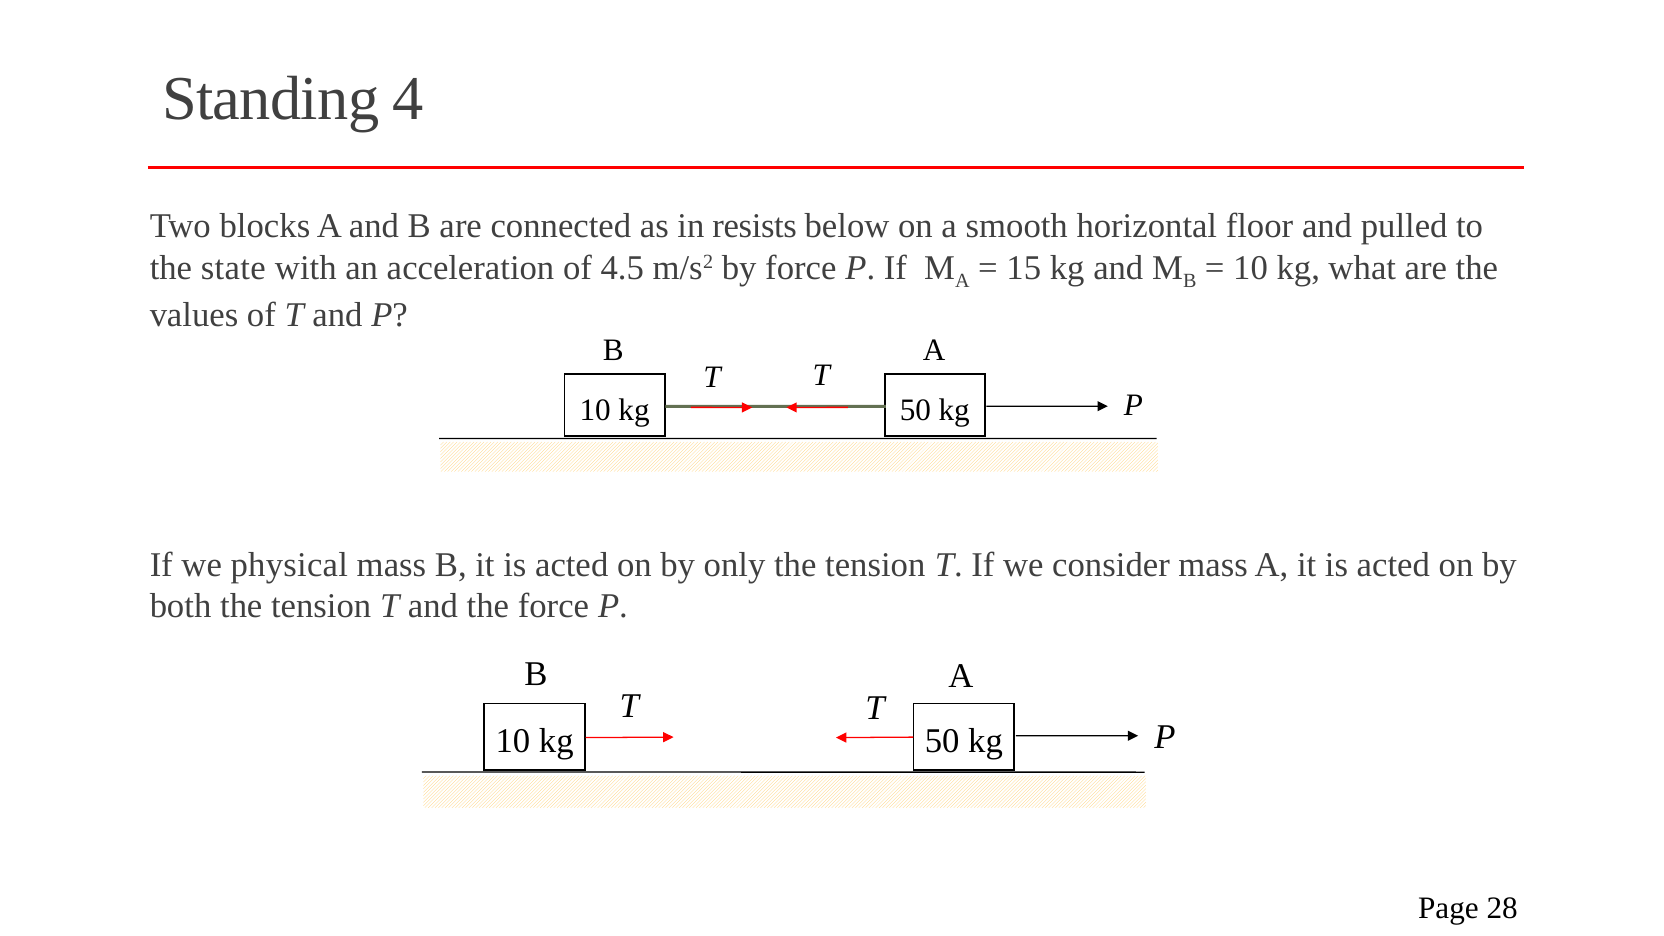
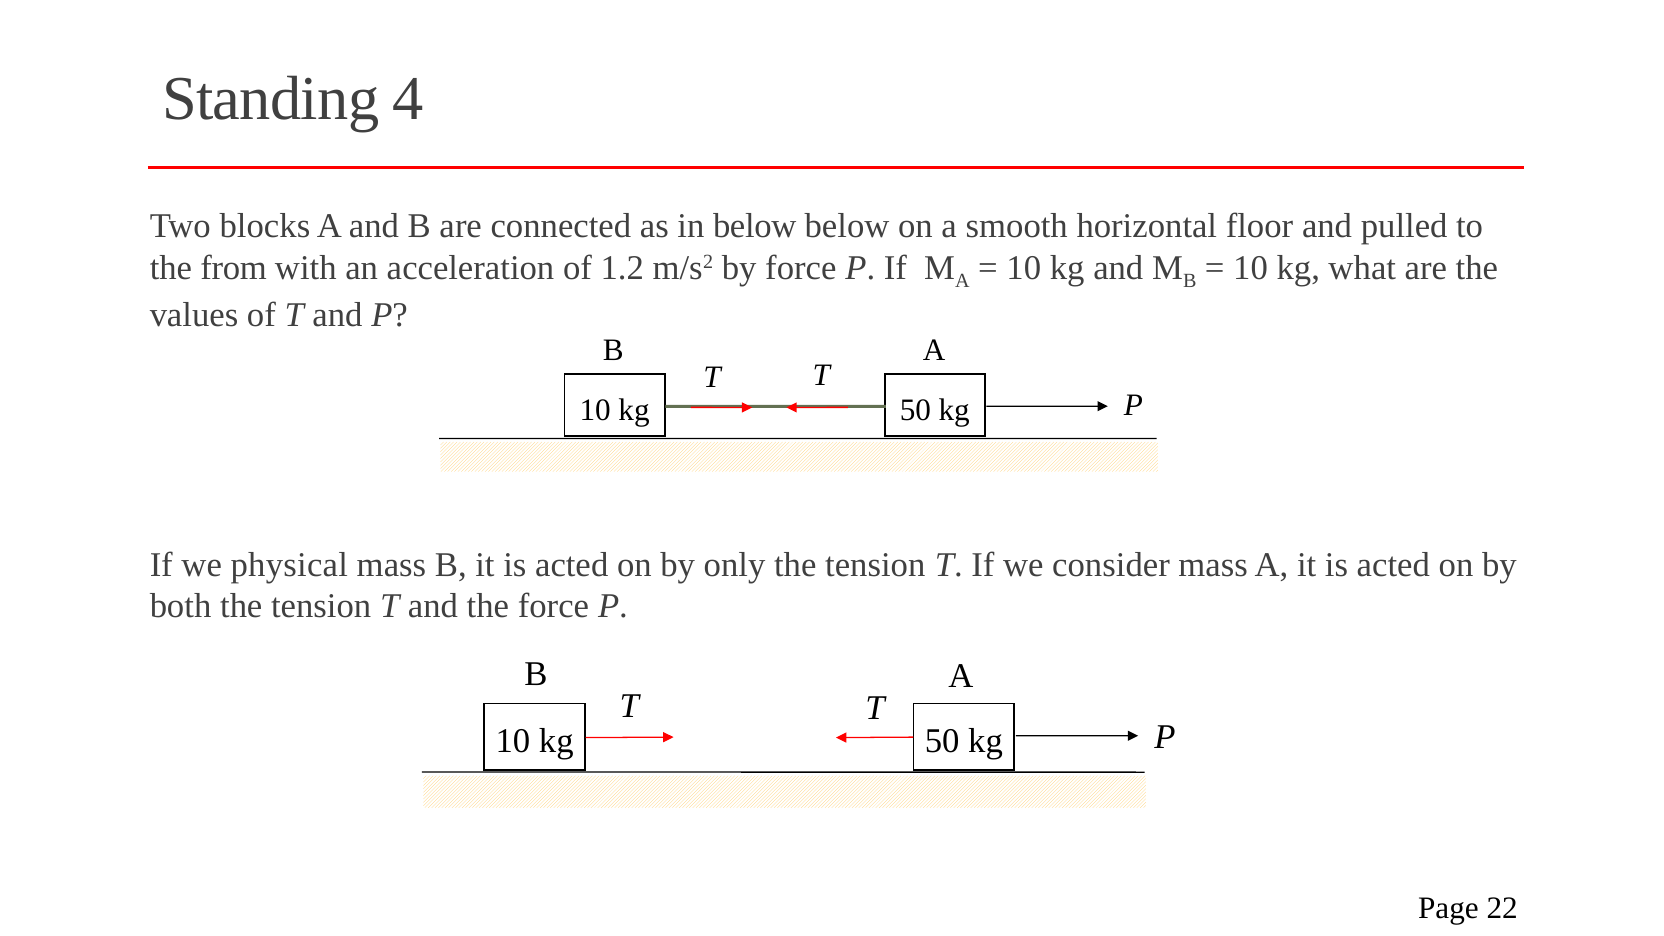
in resists: resists -> below
state: state -> from
4.5: 4.5 -> 1.2
15 at (1024, 268): 15 -> 10
28: 28 -> 22
